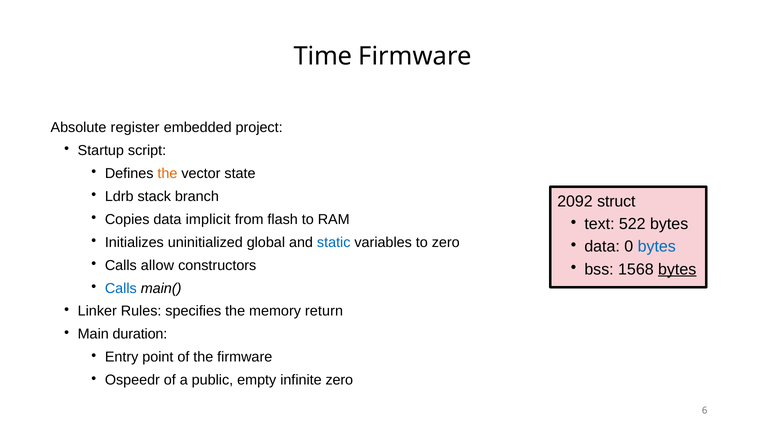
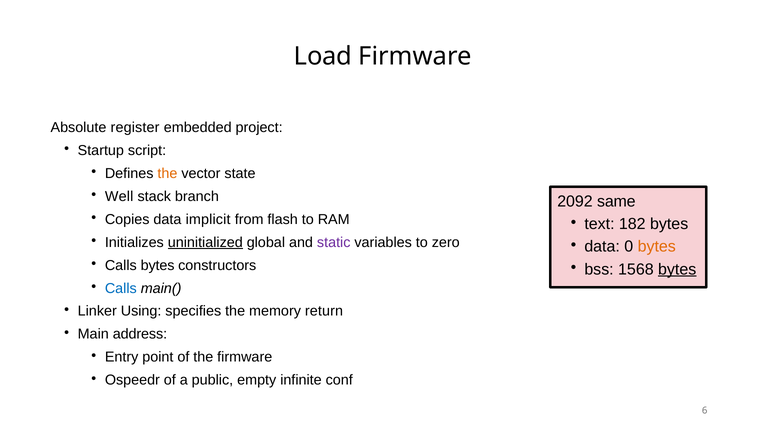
Time: Time -> Load
Ldrb: Ldrb -> Well
struct: struct -> same
522: 522 -> 182
uninitialized underline: none -> present
static colour: blue -> purple
bytes at (657, 247) colour: blue -> orange
Calls allow: allow -> bytes
Rules: Rules -> Using
duration: duration -> address
infinite zero: zero -> conf
